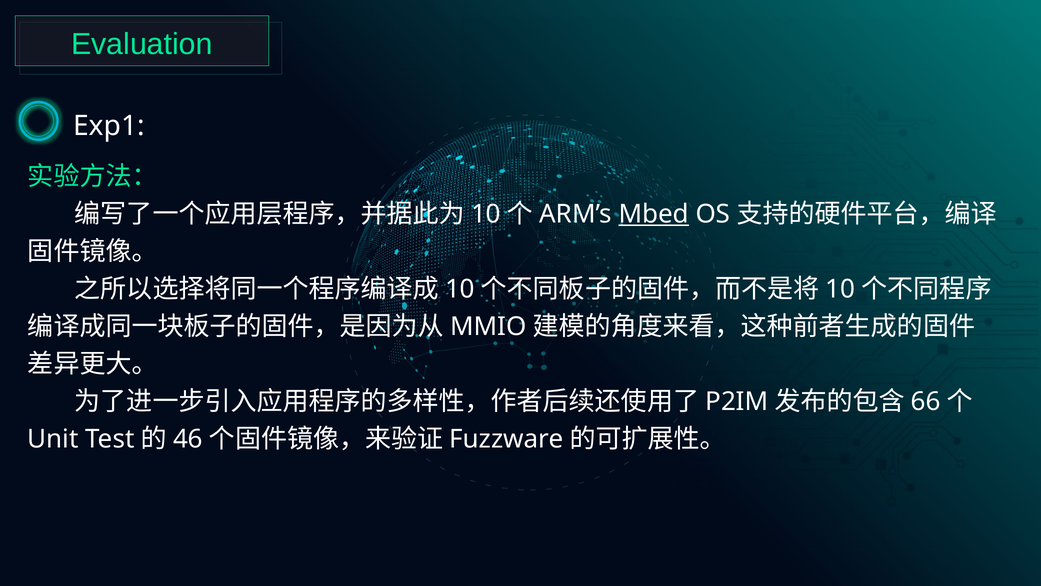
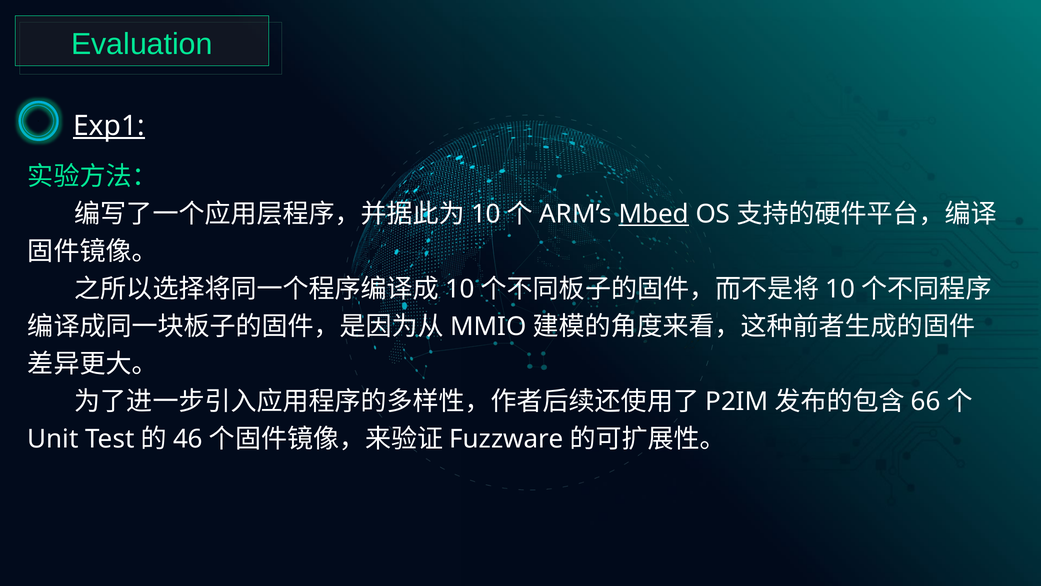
Exp1 underline: none -> present
